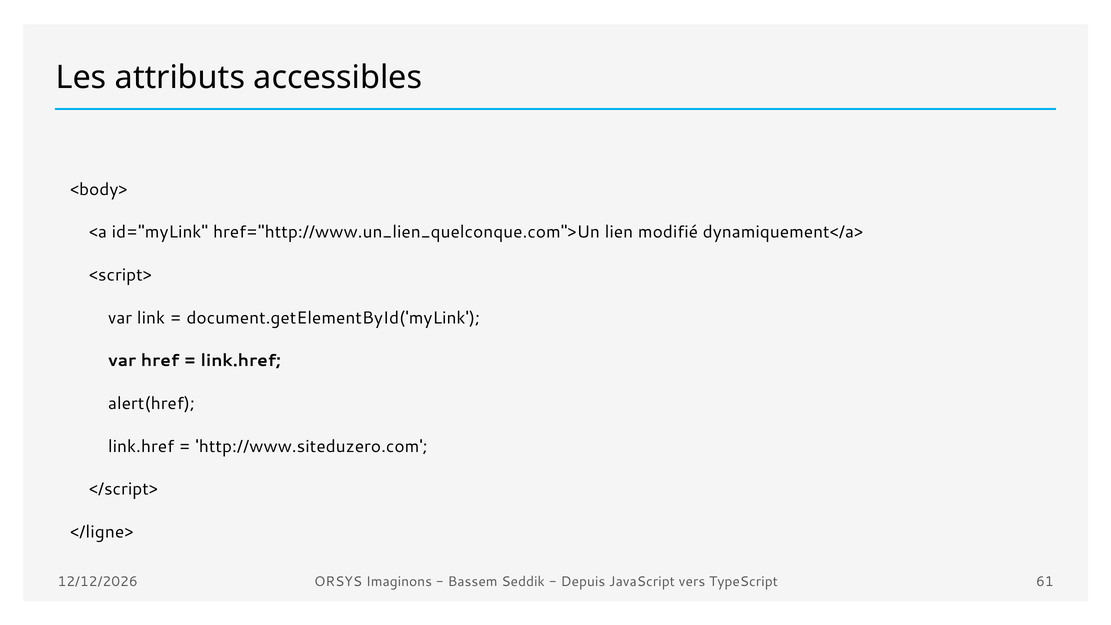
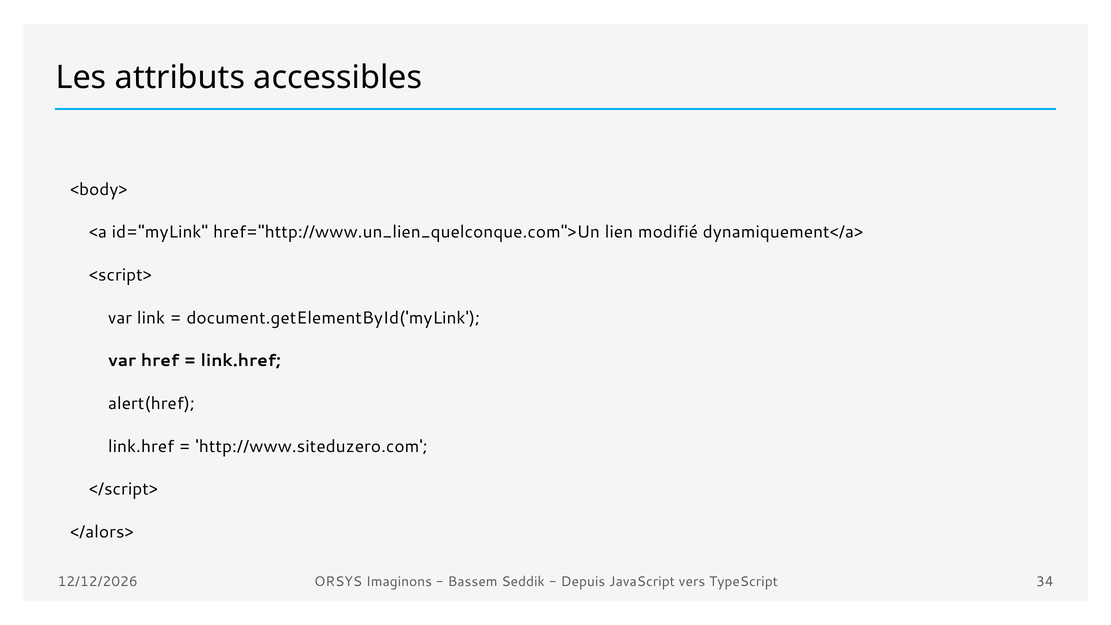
</ligne>: </ligne> -> </alors>
61: 61 -> 34
